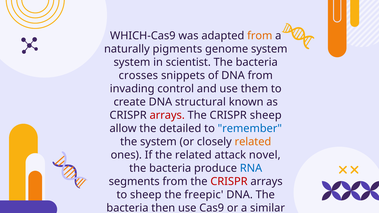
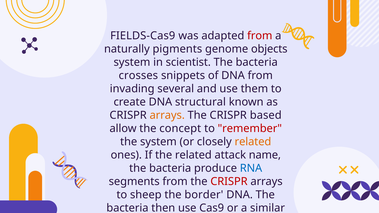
WHICH-Cas9: WHICH-Cas9 -> FIELDS-Cas9
from at (260, 36) colour: orange -> red
genome system: system -> objects
control: control -> several
arrays at (167, 115) colour: red -> orange
CRISPR sheep: sheep -> based
detailed: detailed -> concept
remember colour: blue -> red
novel: novel -> name
freepic: freepic -> border
